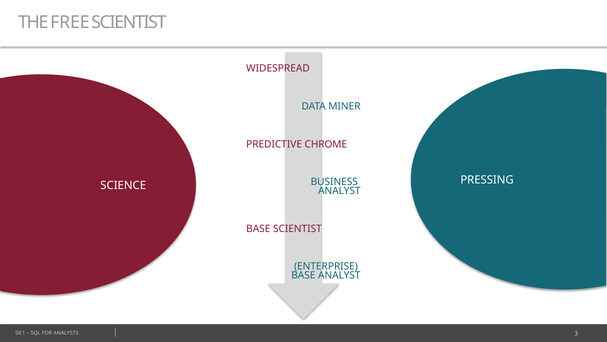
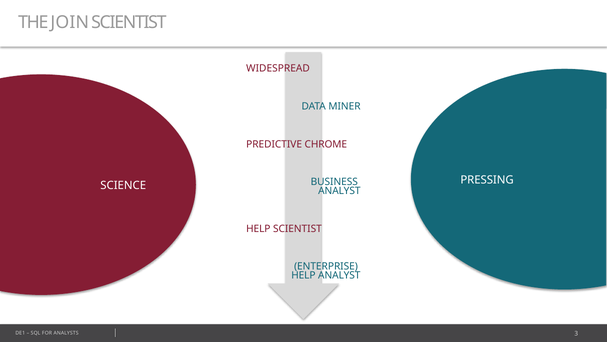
FREE: FREE -> JOIN
BASE at (258, 228): BASE -> HELP
BASE at (303, 275): BASE -> HELP
